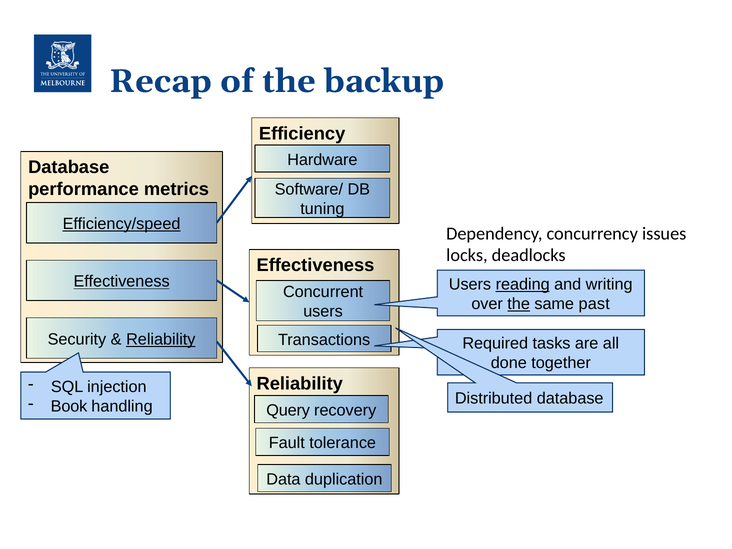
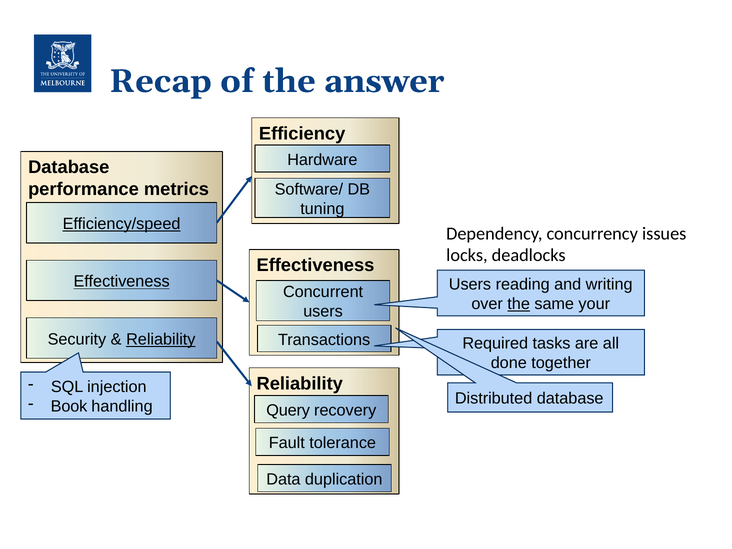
backup: backup -> answer
reading underline: present -> none
past: past -> your
